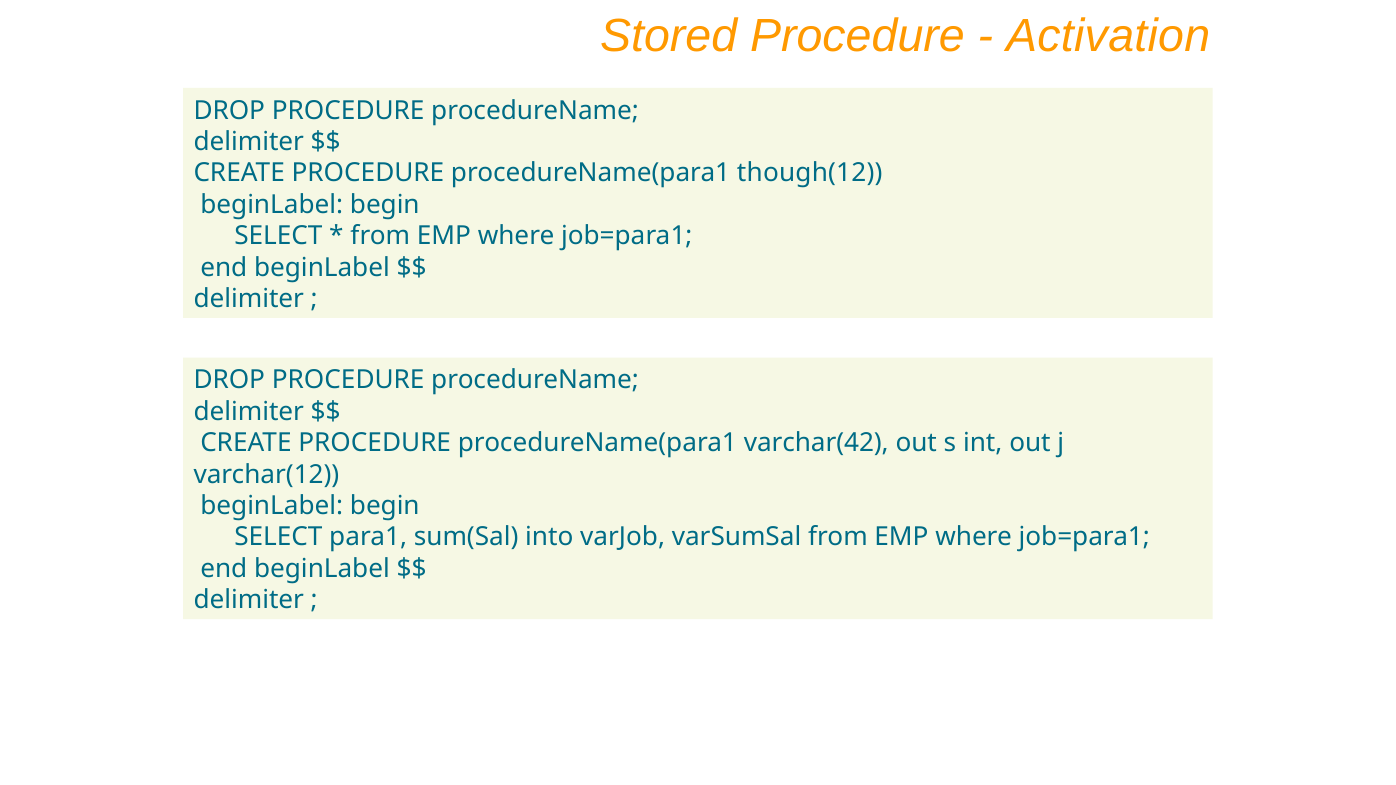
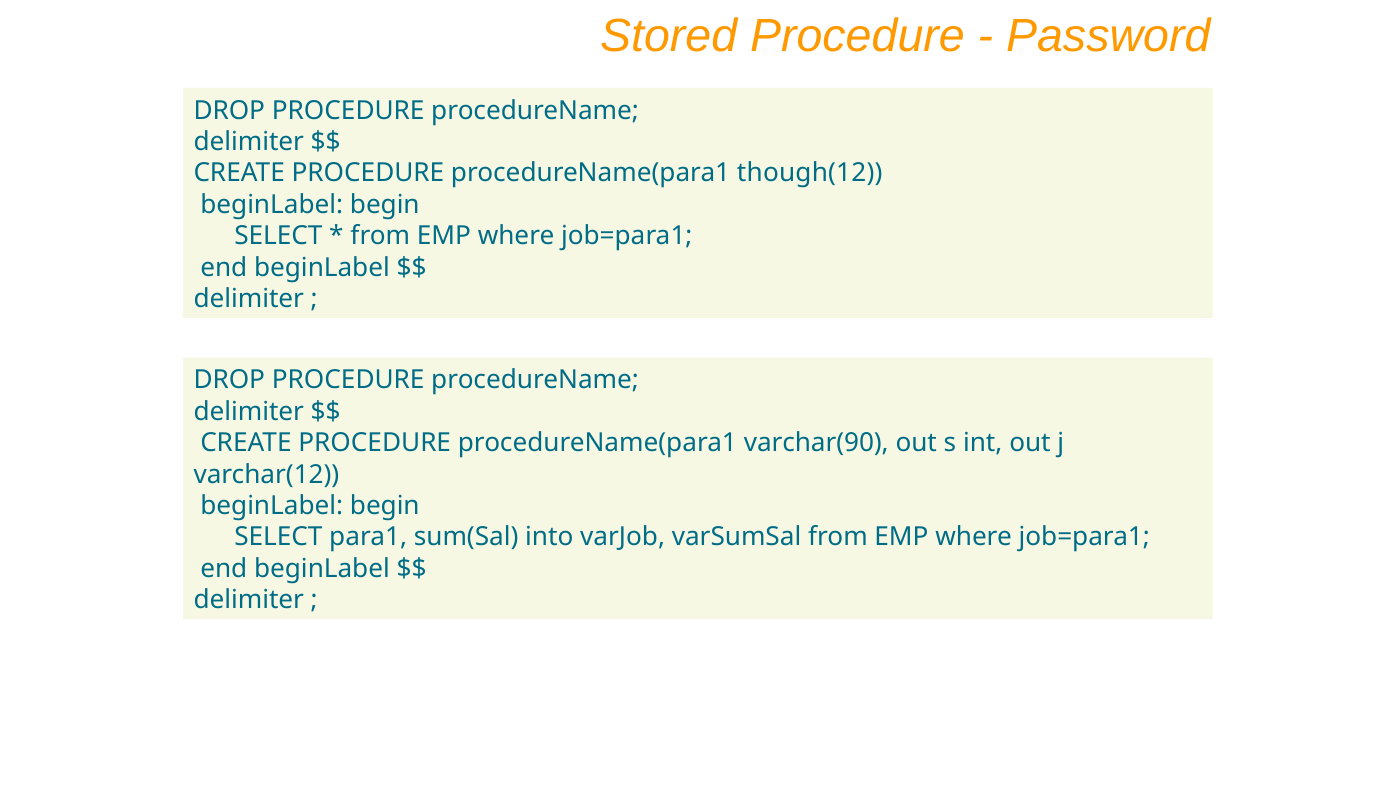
Activation: Activation -> Password
varchar(42: varchar(42 -> varchar(90
